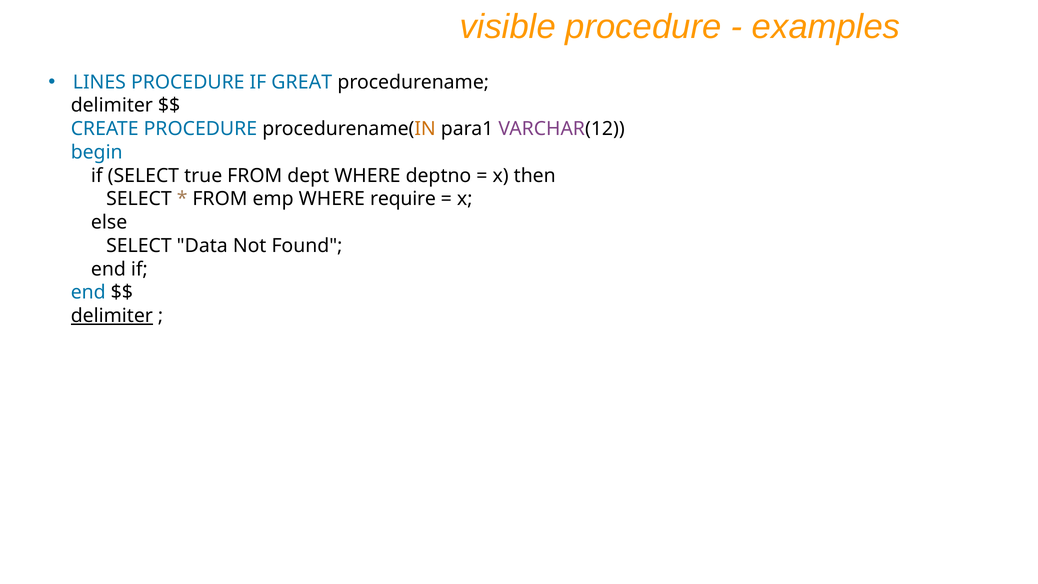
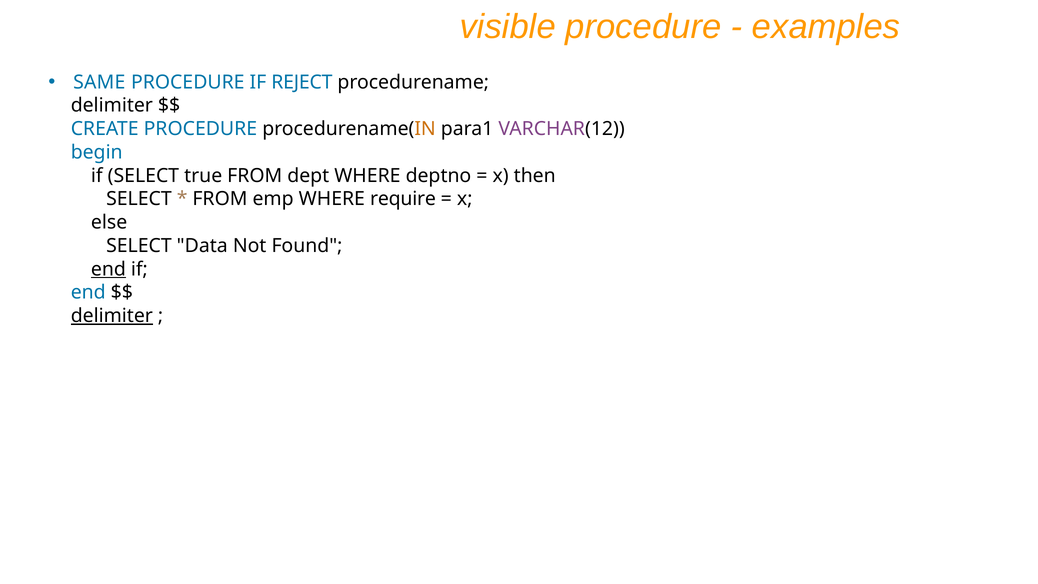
LINES: LINES -> SAME
GREAT: GREAT -> REJECT
end at (108, 269) underline: none -> present
